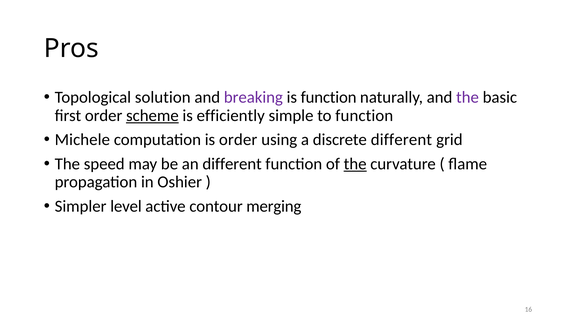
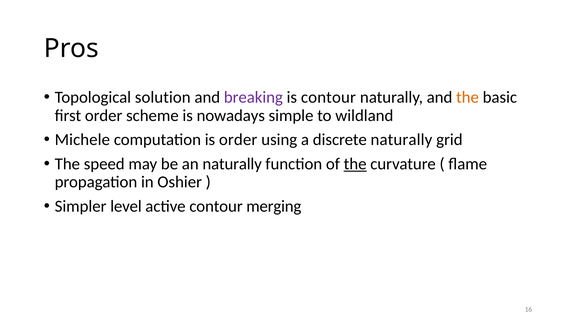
is function: function -> contour
the at (467, 97) colour: purple -> orange
scheme underline: present -> none
efficiently: efficiently -> nowadays
to function: function -> wildland
discrete different: different -> naturally
an different: different -> naturally
